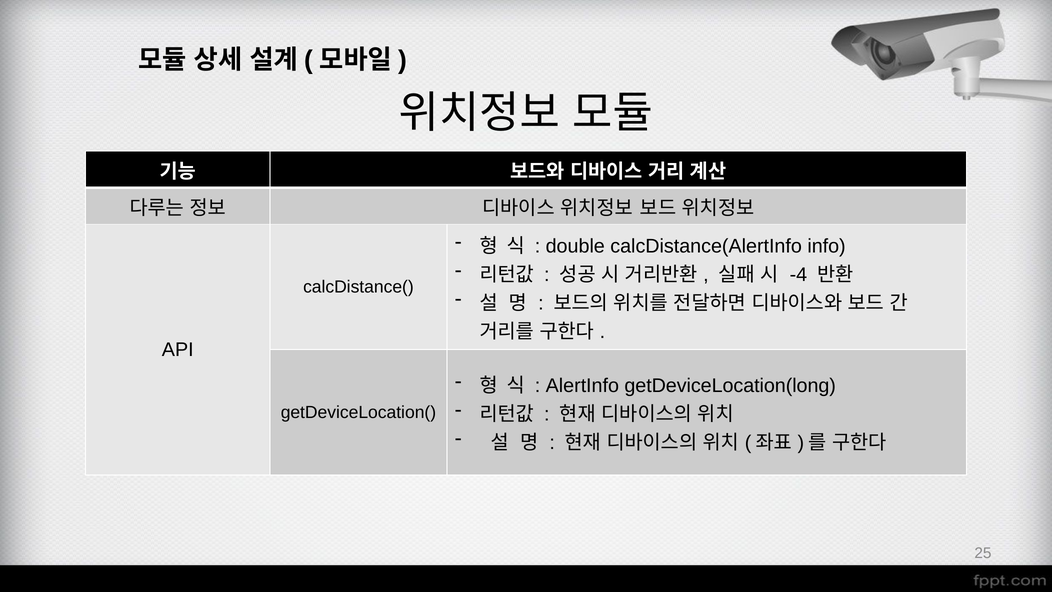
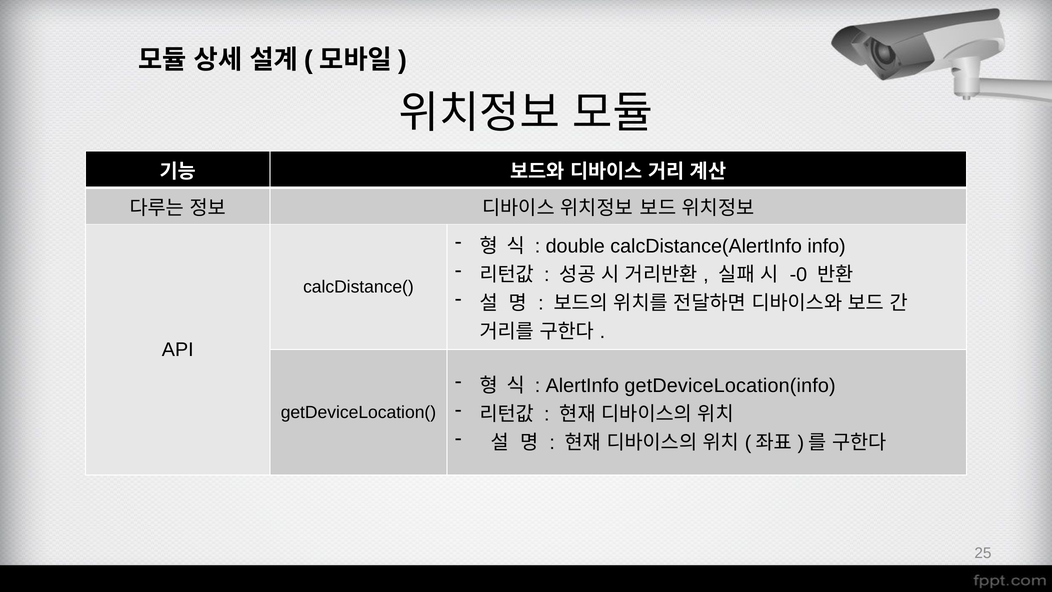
-4: -4 -> -0
getDeviceLocation(long: getDeviceLocation(long -> getDeviceLocation(info
